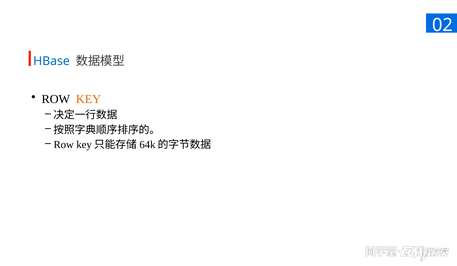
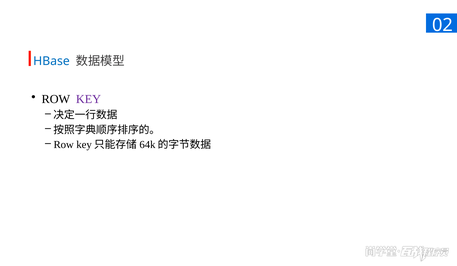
KEY at (88, 99) colour: orange -> purple
